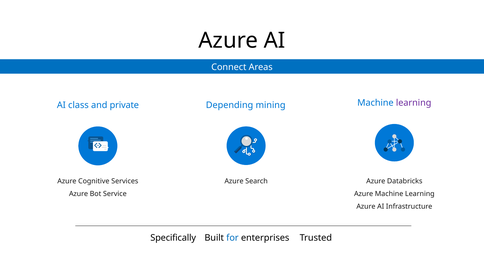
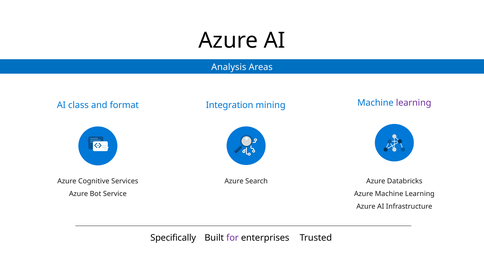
Connect: Connect -> Analysis
private: private -> format
Depending: Depending -> Integration
for colour: blue -> purple
